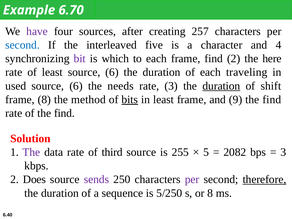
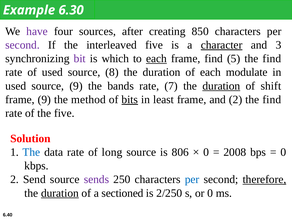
6.70: 6.70 -> 6.30
257: 257 -> 850
second at (23, 45) colour: blue -> purple
character underline: none -> present
4: 4 -> 3
each at (156, 59) underline: none -> present
find 2: 2 -> 5
here at (272, 59): here -> find
of least: least -> used
6 at (112, 72): 6 -> 8
traveling: traveling -> modulate
6 at (76, 86): 6 -> 9
needs: needs -> bands
rate 3: 3 -> 7
frame 8: 8 -> 9
and 9: 9 -> 2
of the find: find -> five
The at (31, 152) colour: purple -> blue
third: third -> long
255: 255 -> 806
5 at (206, 152): 5 -> 0
2082: 2082 -> 2008
3 at (283, 152): 3 -> 0
Does: Does -> Send
per at (192, 179) colour: purple -> blue
duration at (60, 193) underline: none -> present
sequence: sequence -> sectioned
5/250: 5/250 -> 2/250
or 8: 8 -> 0
